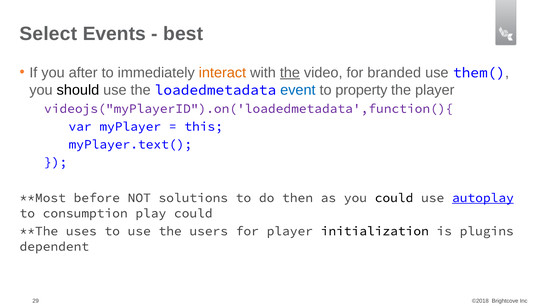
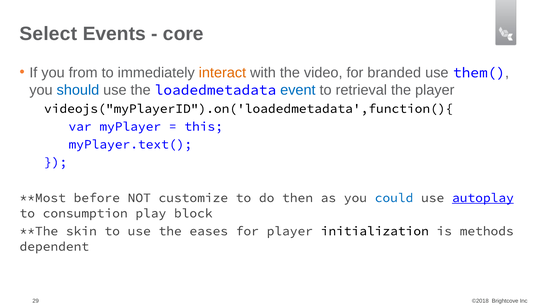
best: best -> core
after: after -> from
the at (290, 73) underline: present -> none
should colour: black -> blue
property: property -> retrieval
videojs("myPlayerID").on('loadedmetadata',function(){ colour: purple -> black
solutions: solutions -> customize
could at (394, 198) colour: black -> blue
play could: could -> block
uses: uses -> skin
users: users -> eases
plugins: plugins -> methods
